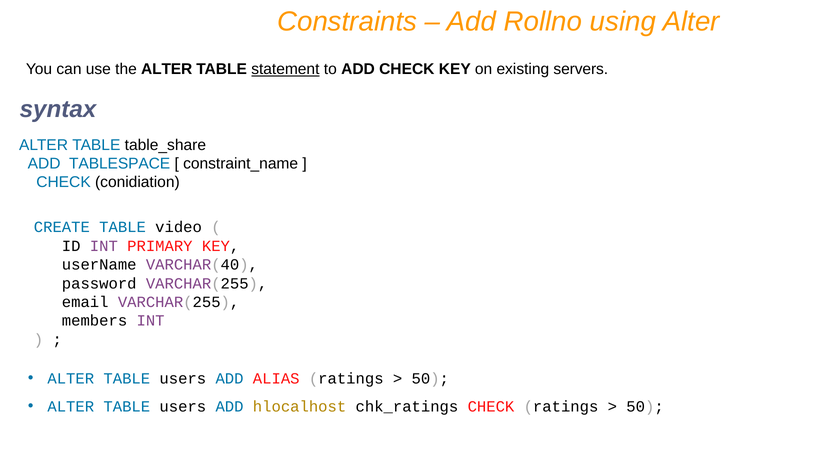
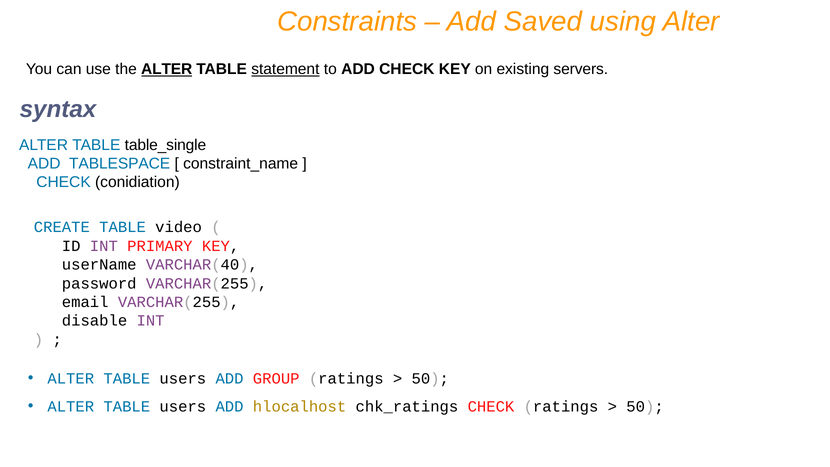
Rollno: Rollno -> Saved
ALTER at (167, 69) underline: none -> present
table_share: table_share -> table_single
members: members -> disable
ALIAS: ALIAS -> GROUP
